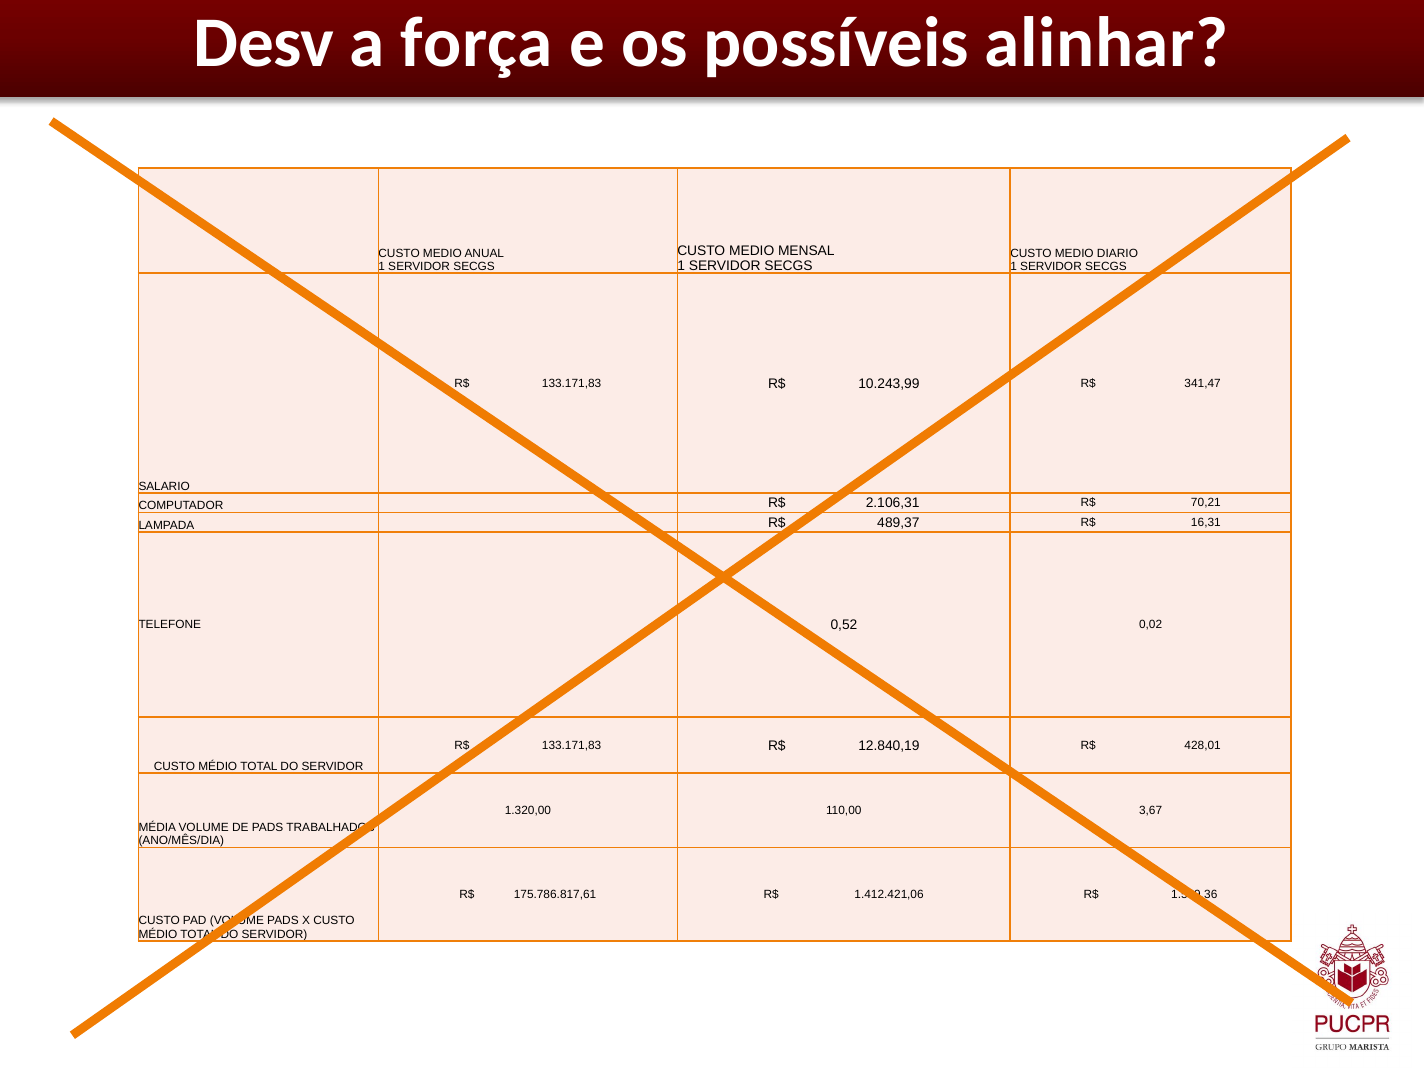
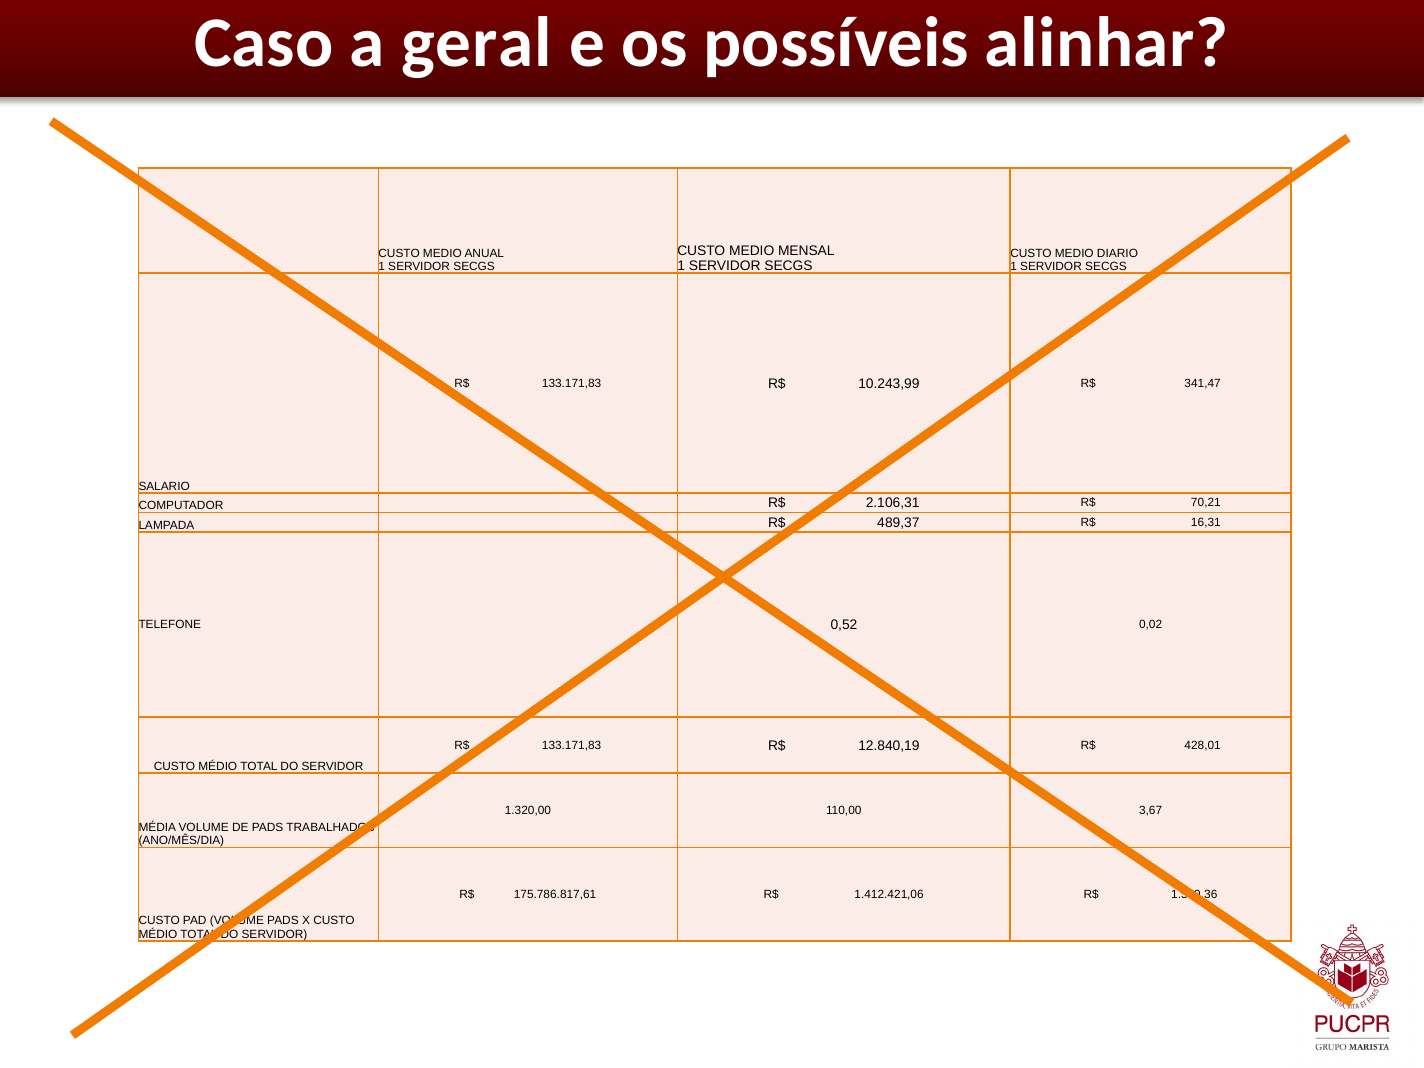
Desv: Desv -> Caso
força: força -> geral
